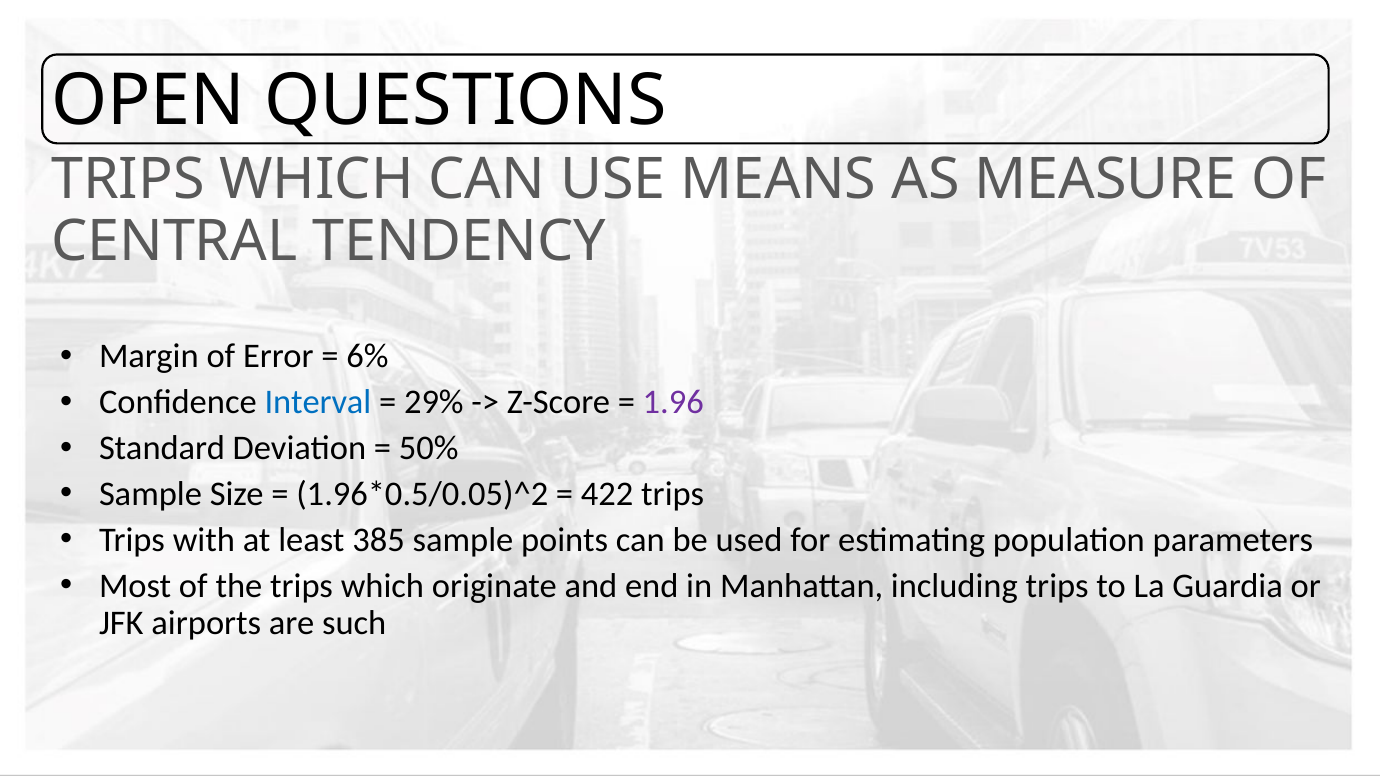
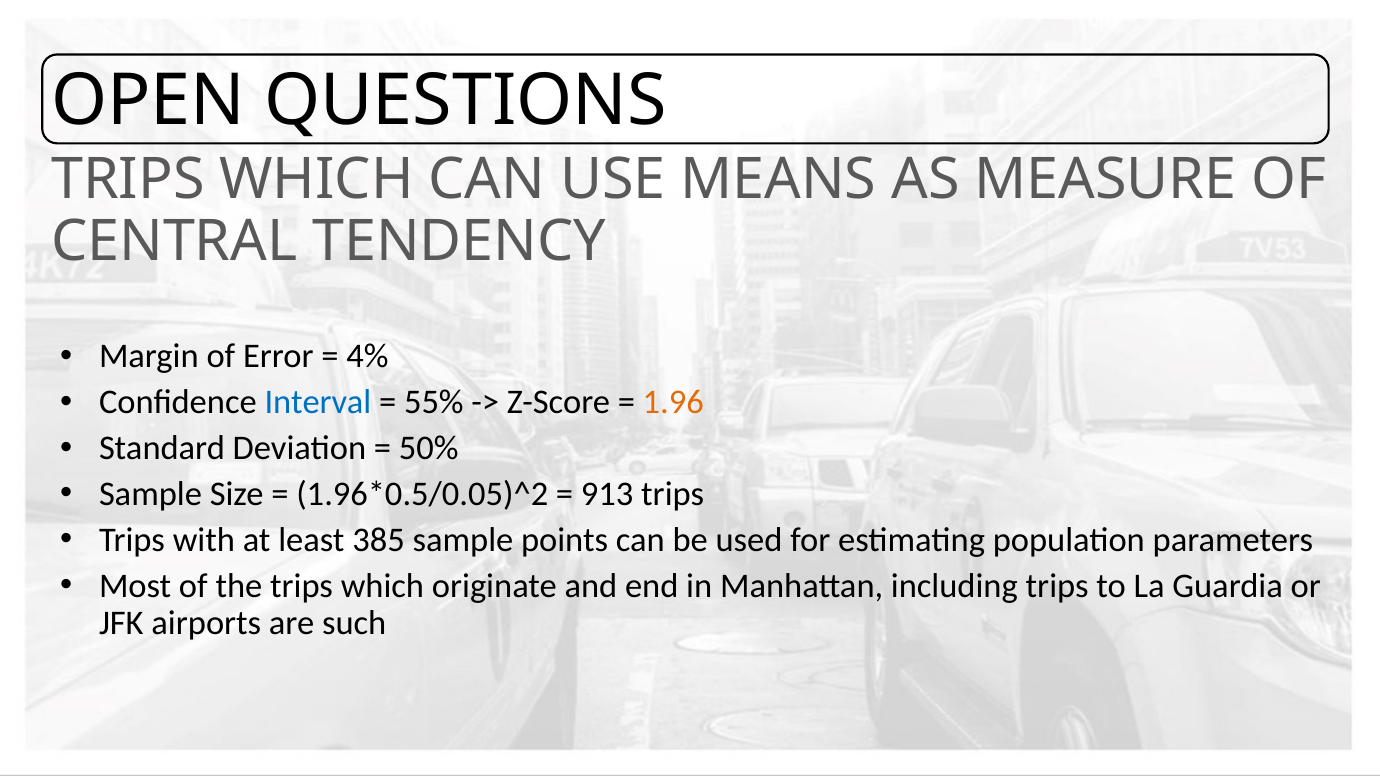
6%: 6% -> 4%
29%: 29% -> 55%
1.96 colour: purple -> orange
422: 422 -> 913
